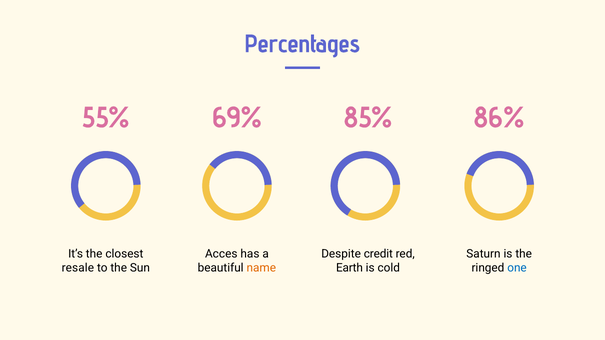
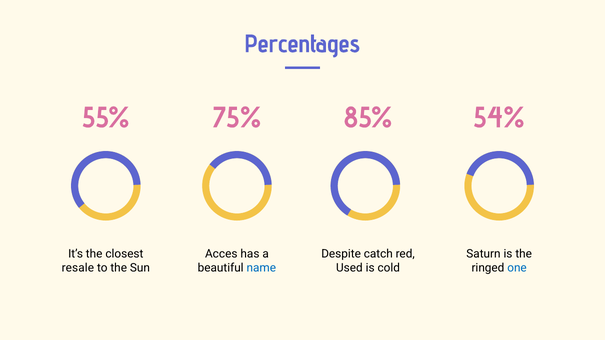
69%: 69% -> 75%
86%: 86% -> 54%
credit: credit -> catch
name colour: orange -> blue
Earth: Earth -> Used
